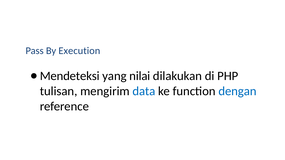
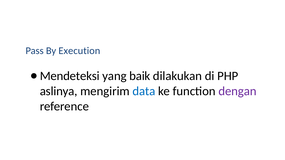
nilai: nilai -> baik
tulisan: tulisan -> aslinya
dengan colour: blue -> purple
